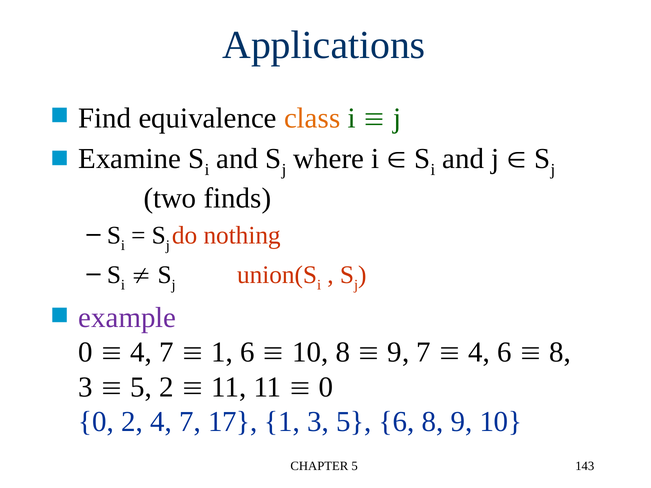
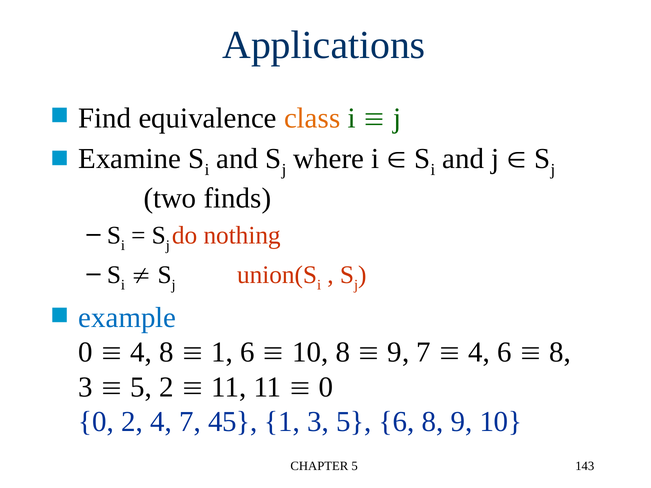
example colour: purple -> blue
7 at (166, 353): 7 -> 8
17: 17 -> 45
